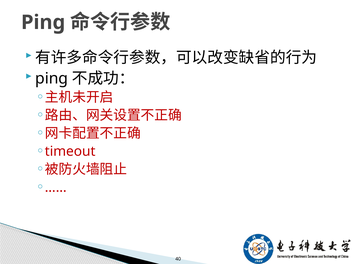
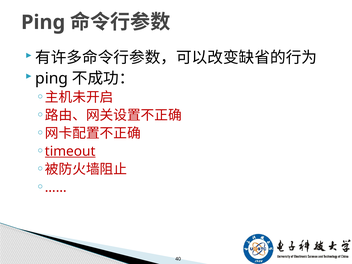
timeout underline: none -> present
